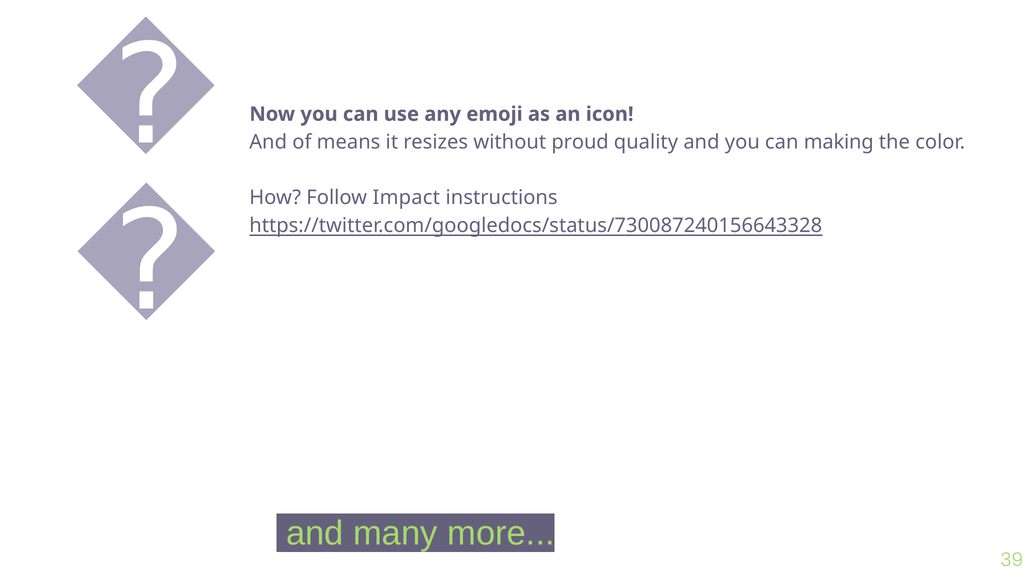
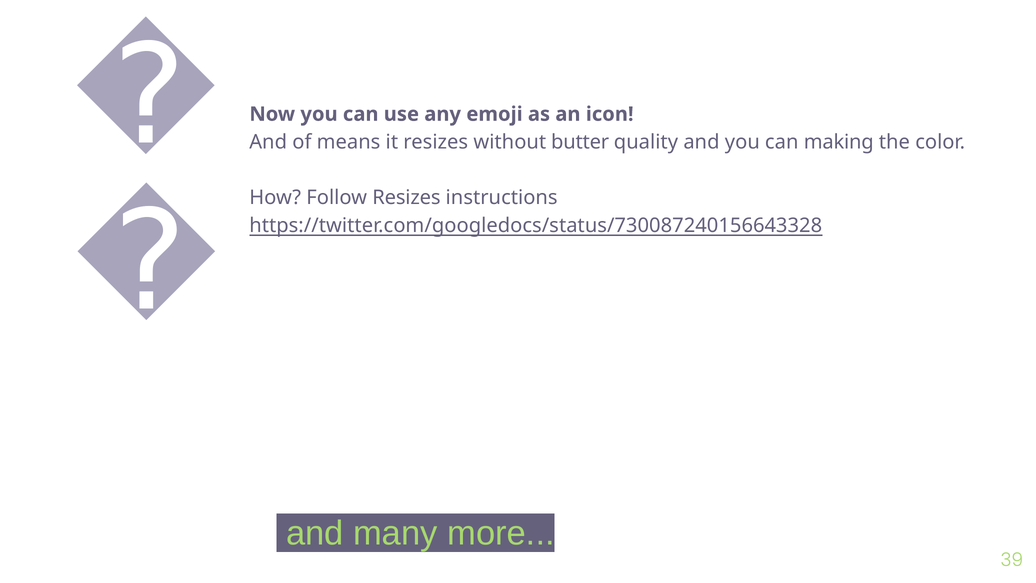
proud: proud -> butter
Follow Impact: Impact -> Resizes
